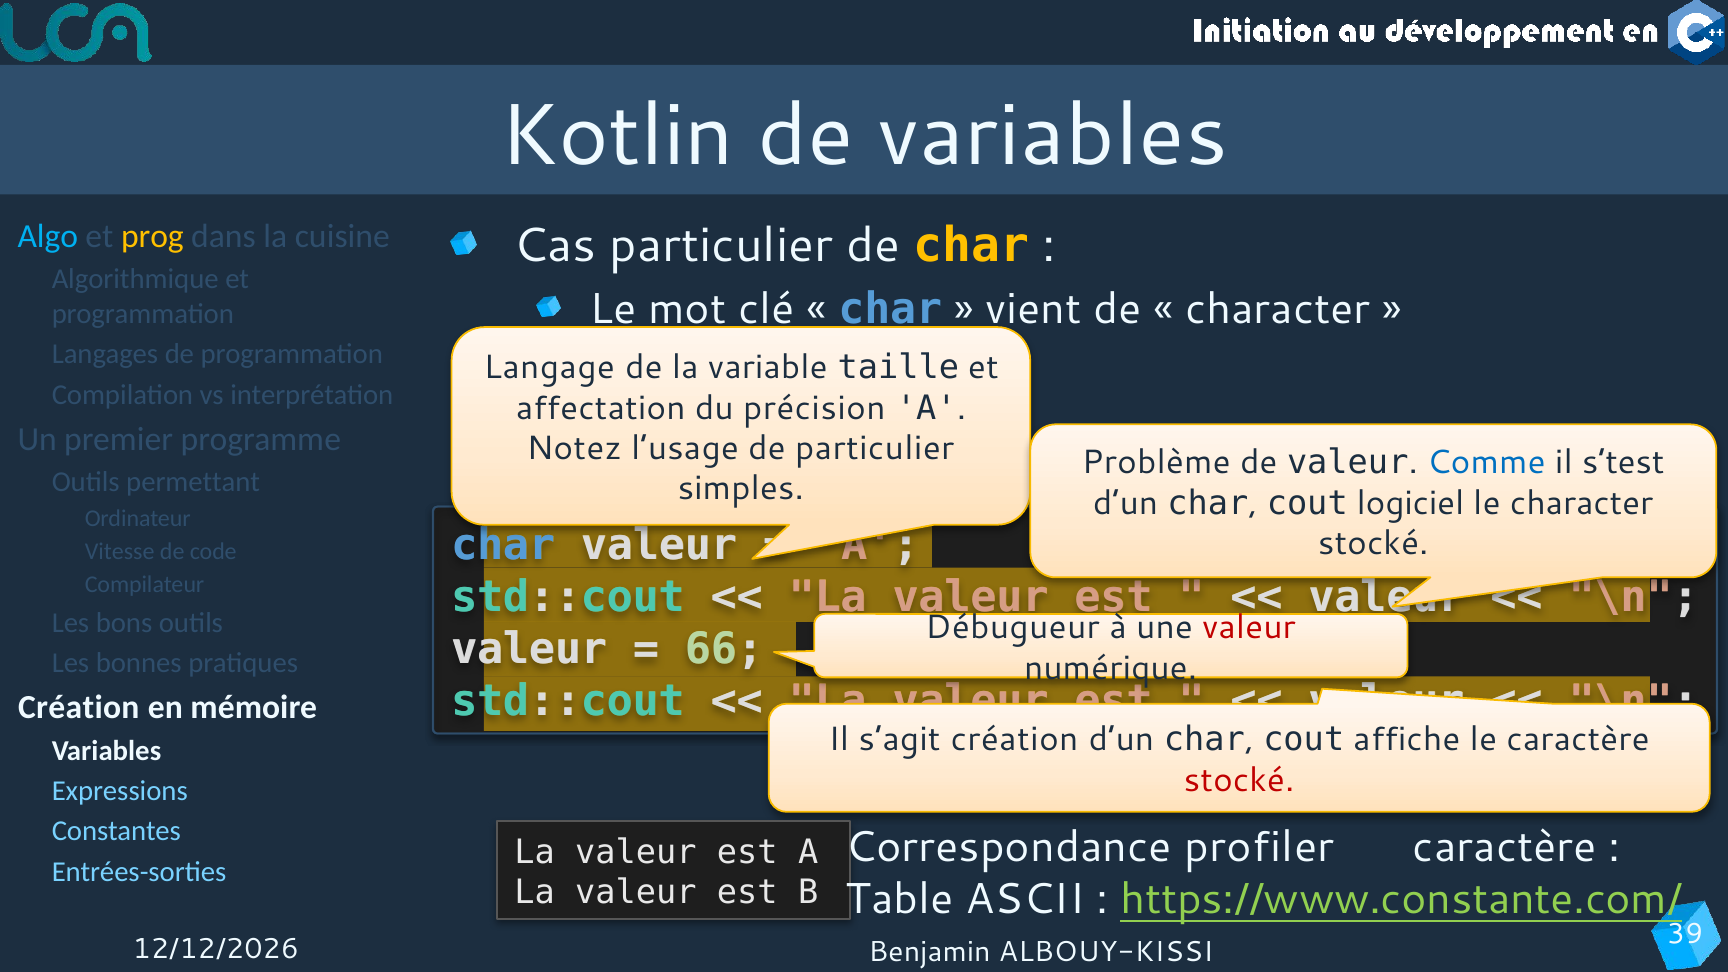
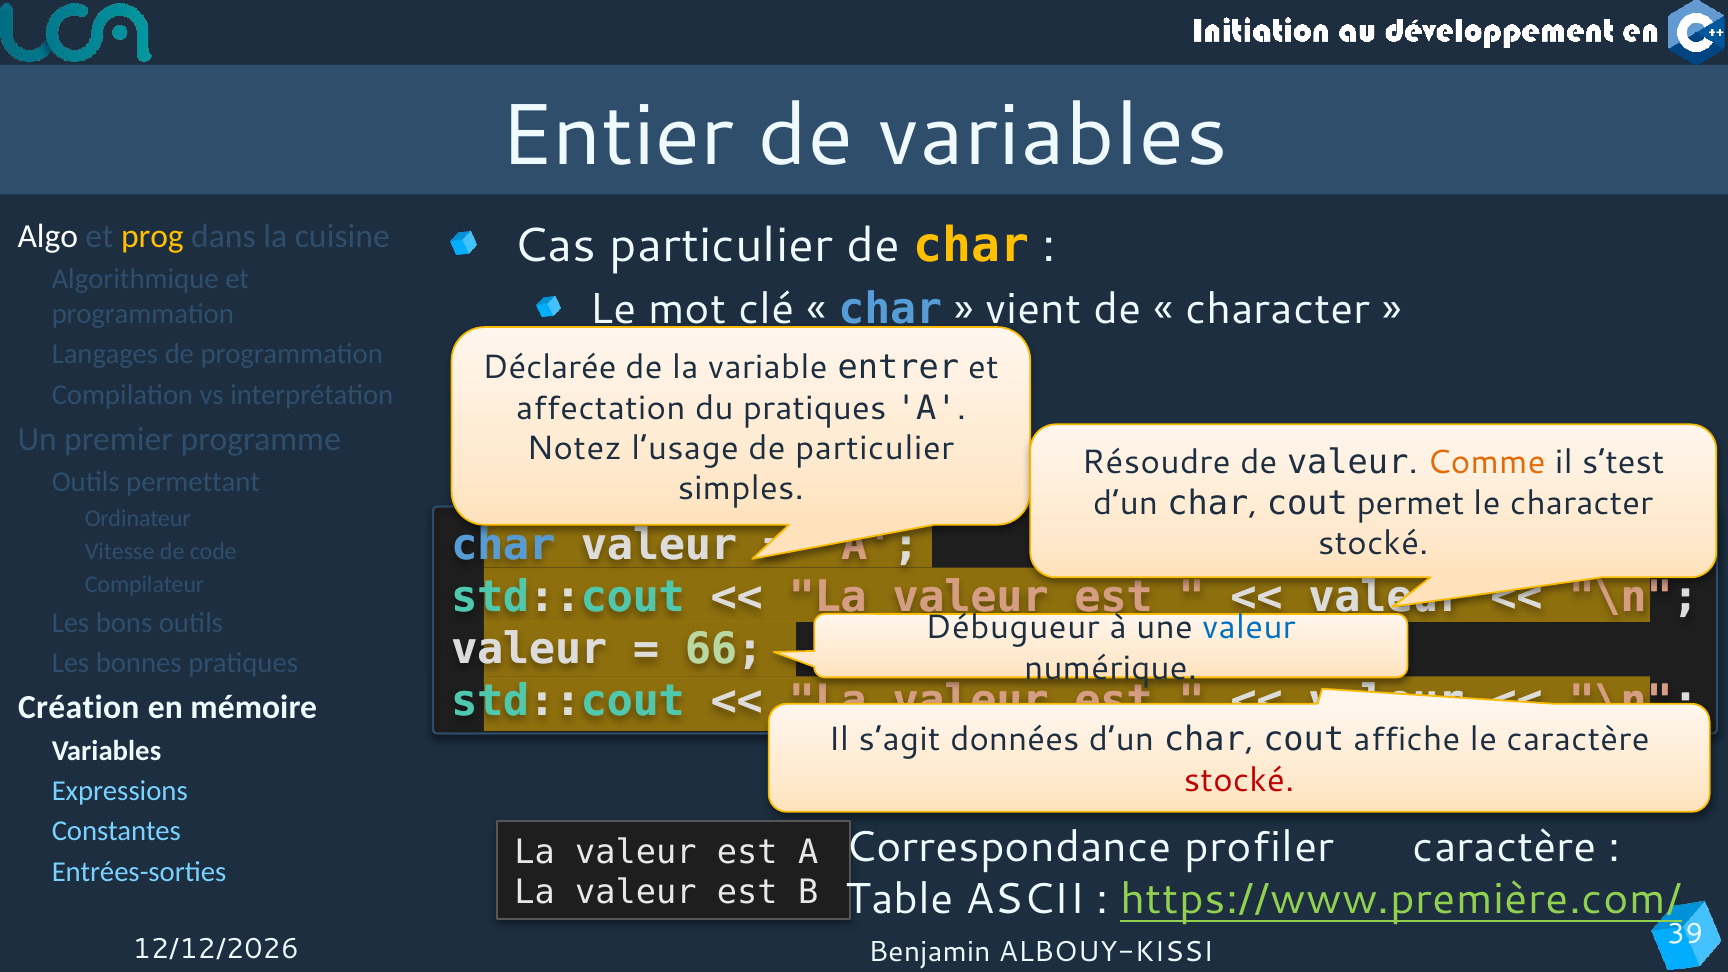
Kotlin: Kotlin -> Entier
Algo colour: light blue -> white
Langage: Langage -> Déclarée
taille: taille -> entrer
du précision: précision -> pratiques
Problème: Problème -> Résoudre
Comme colour: blue -> orange
logiciel: logiciel -> permet
valeur at (1249, 628) colour: red -> blue
s’agit création: création -> données
https://www.constante.com/: https://www.constante.com/ -> https://www.première.com/
